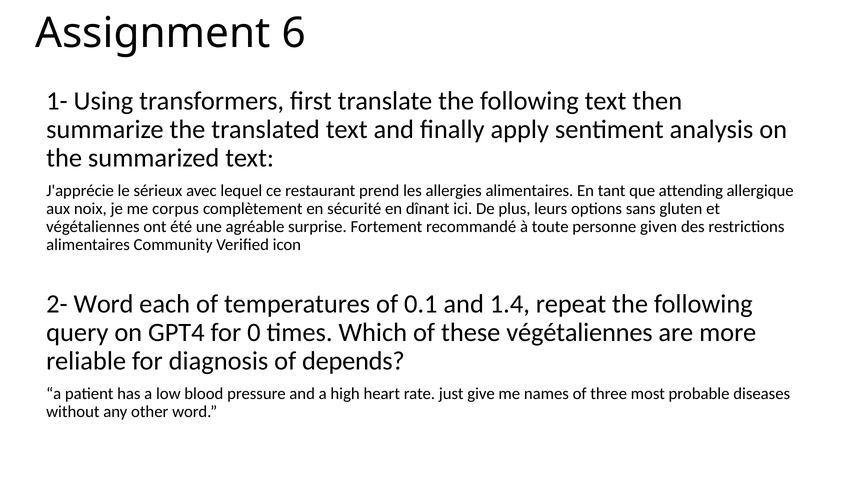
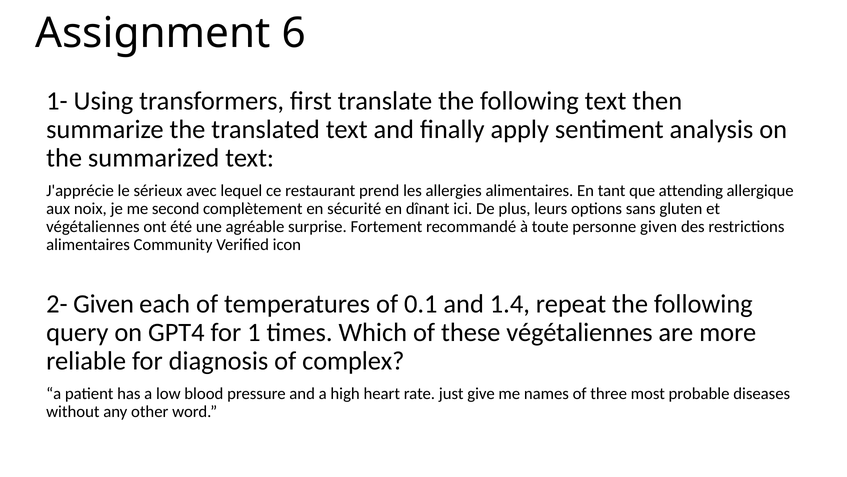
corpus: corpus -> second
2- Word: Word -> Given
0: 0 -> 1
depends: depends -> complex
